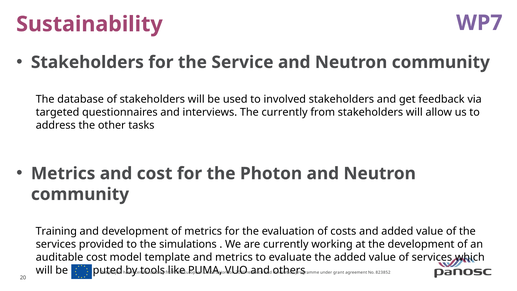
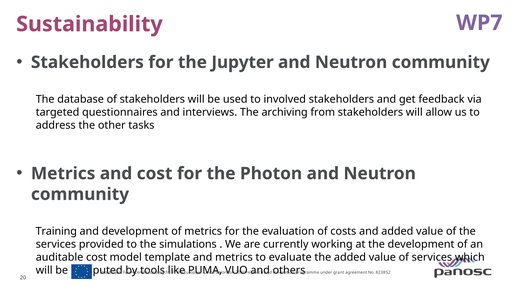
Service: Service -> Jupyter
The currently: currently -> archiving
